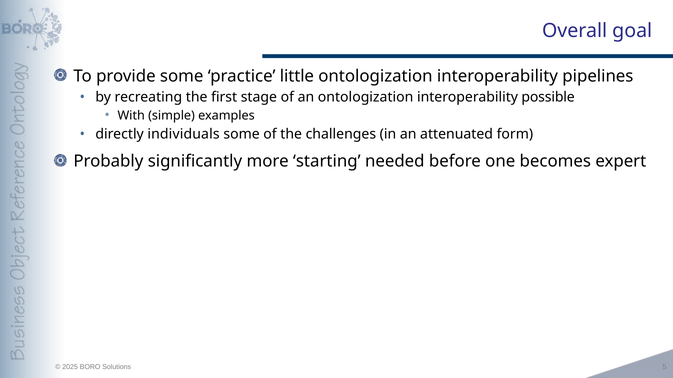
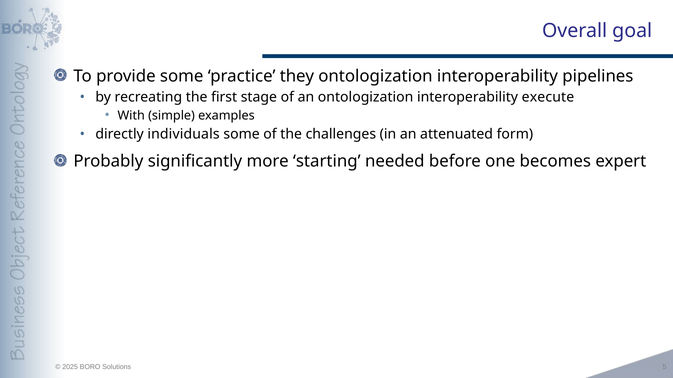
little: little -> they
possible: possible -> execute
